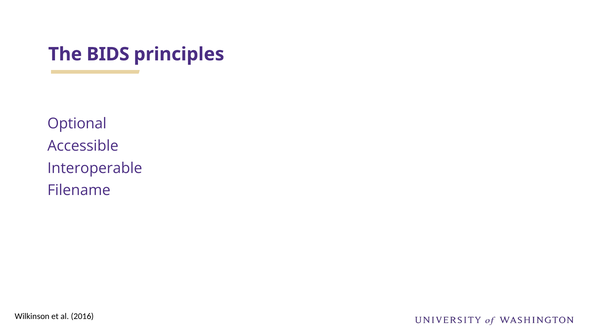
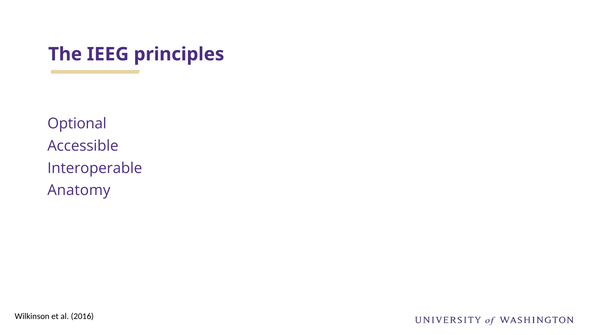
BIDS: BIDS -> IEEG
Filename: Filename -> Anatomy
